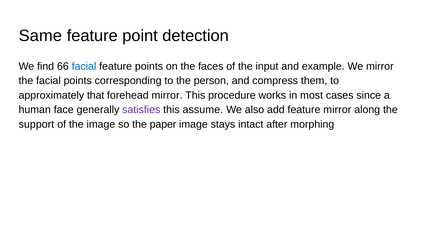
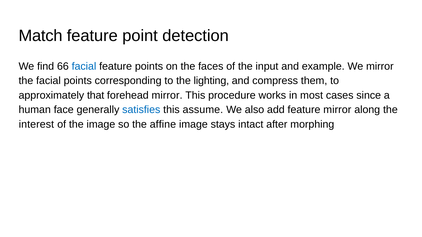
Same: Same -> Match
person: person -> lighting
satisfies colour: purple -> blue
support: support -> interest
paper: paper -> affine
